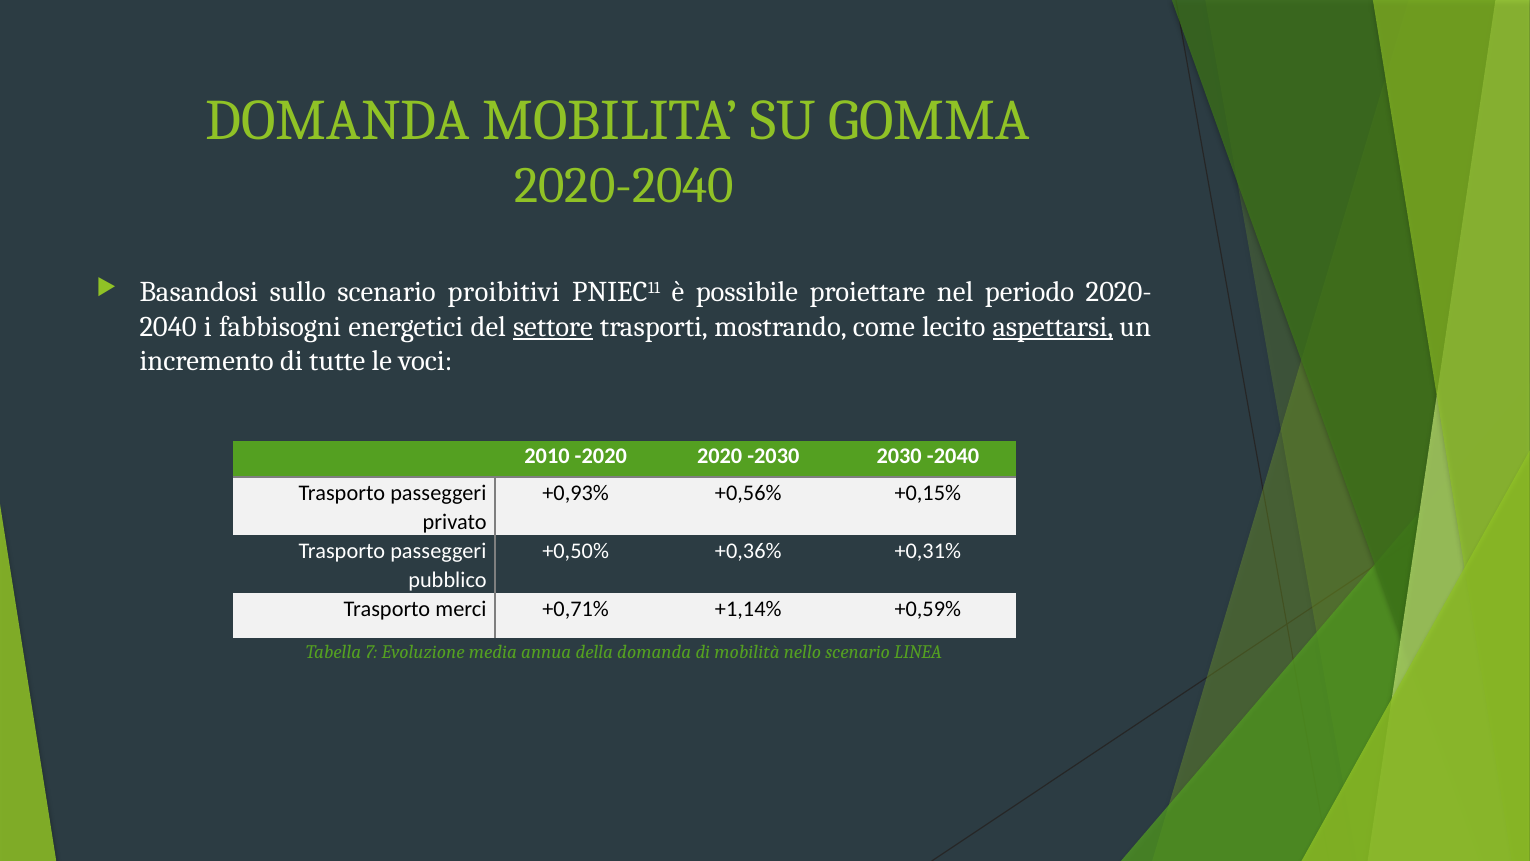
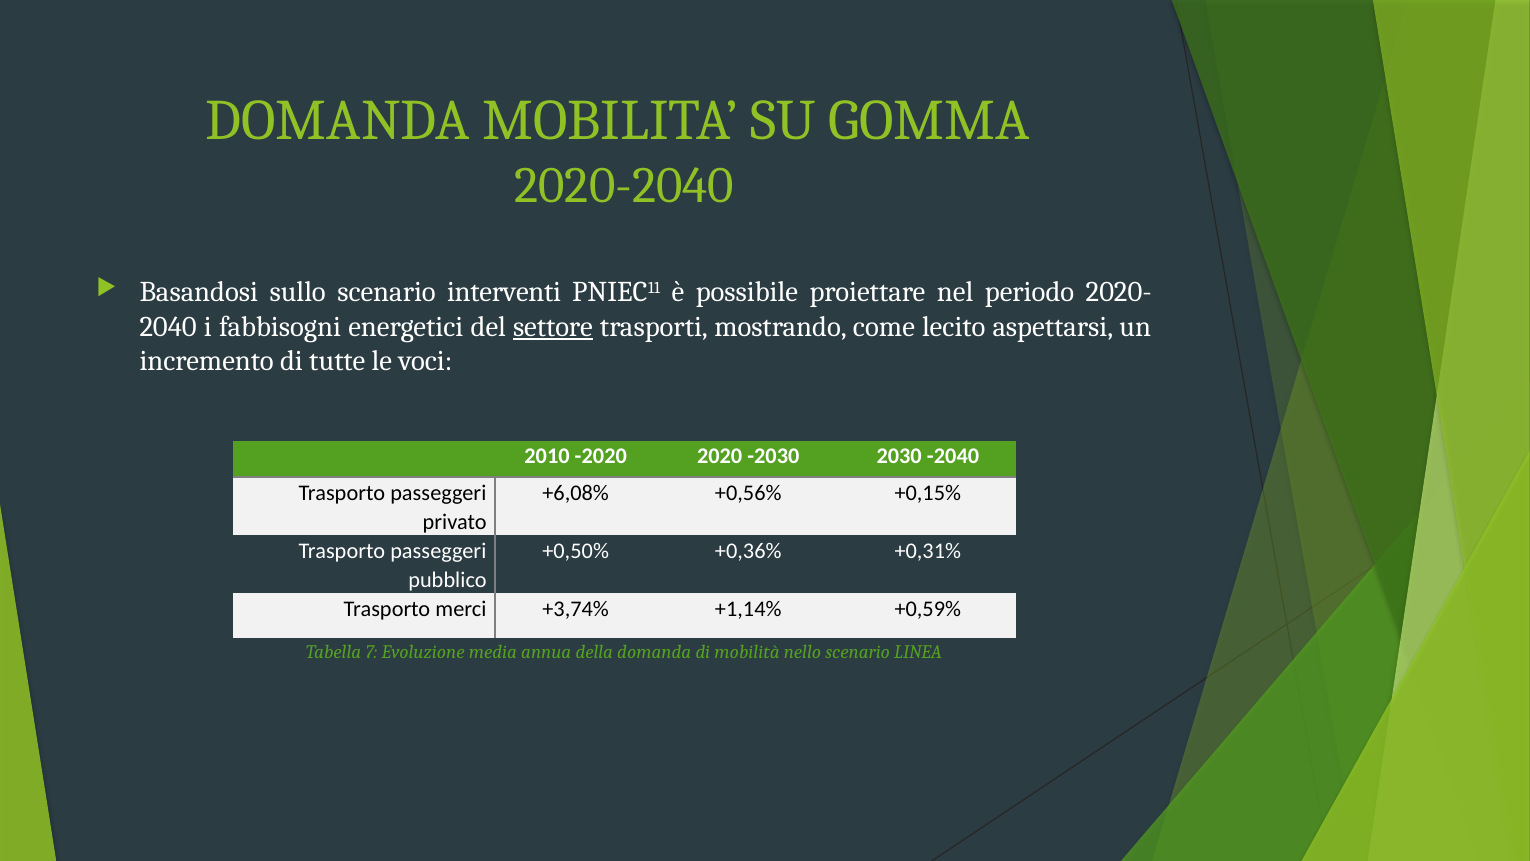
proibitivi: proibitivi -> interventi
aspettarsi underline: present -> none
+0,93%: +0,93% -> +6,08%
+0,71%: +0,71% -> +3,74%
